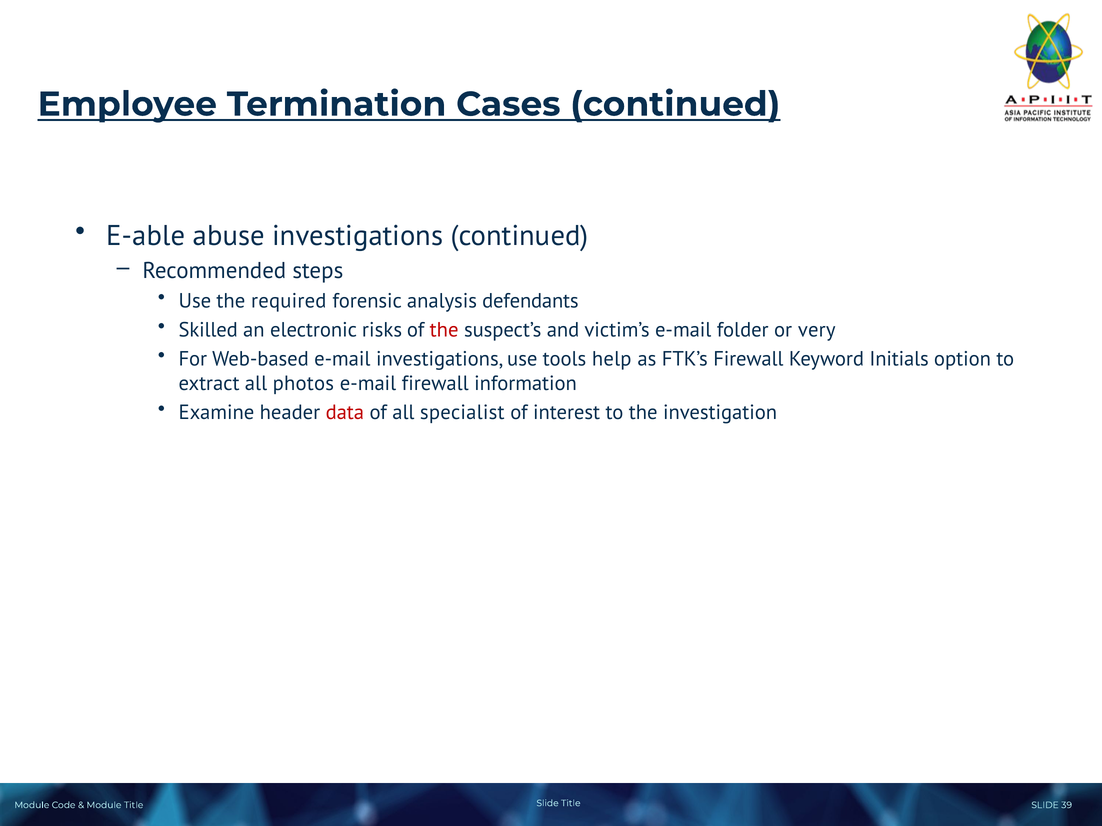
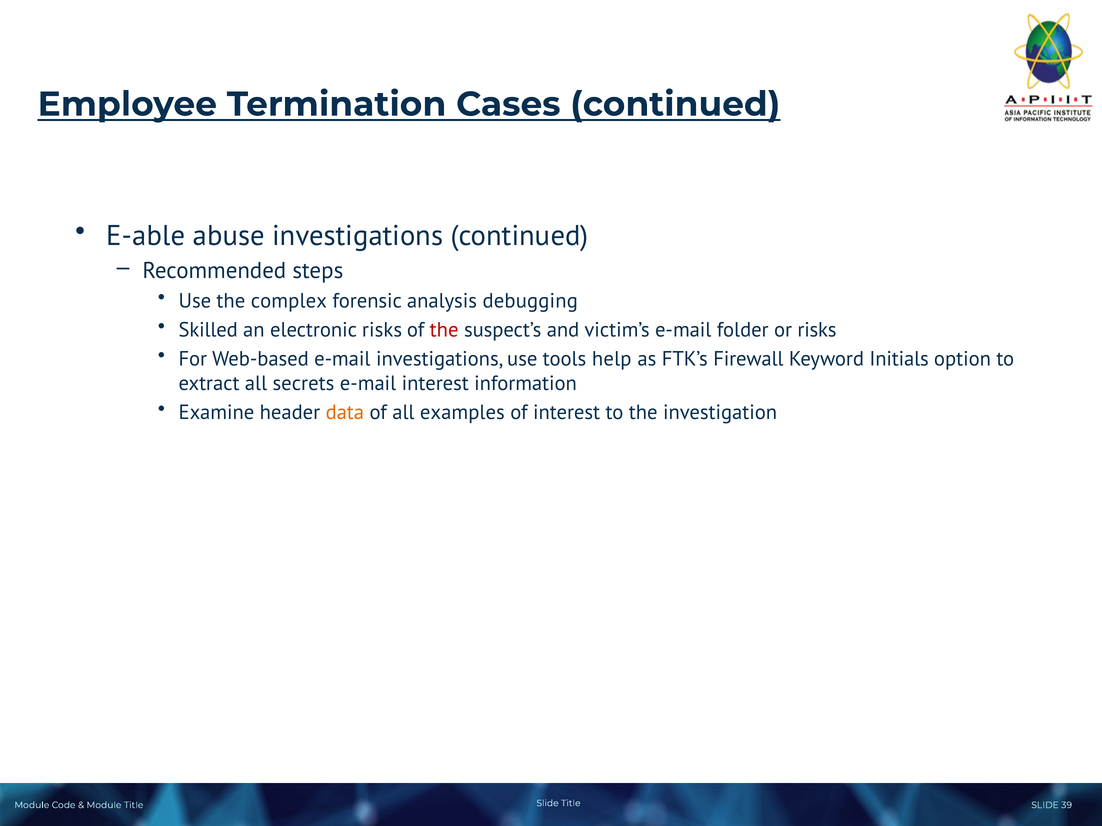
required: required -> complex
defendants: defendants -> debugging
or very: very -> risks
photos: photos -> secrets
e-mail firewall: firewall -> interest
data colour: red -> orange
specialist: specialist -> examples
